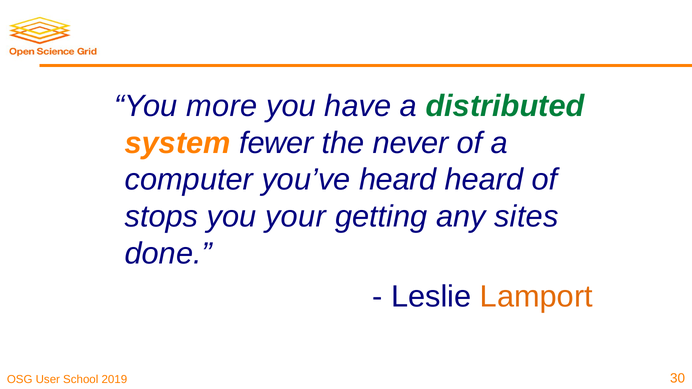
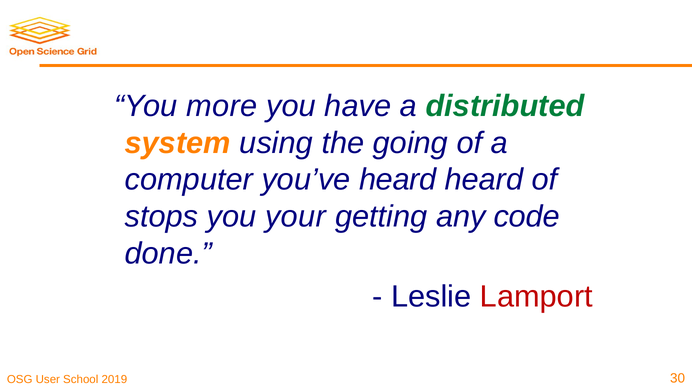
fewer: fewer -> using
never: never -> going
sites: sites -> code
Lamport colour: orange -> red
